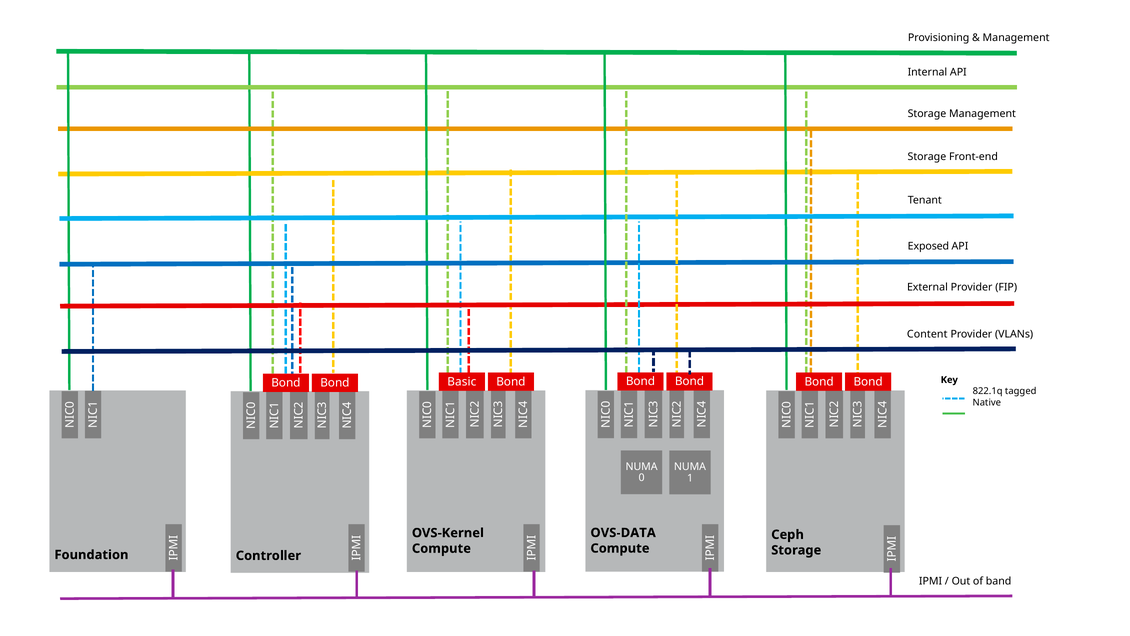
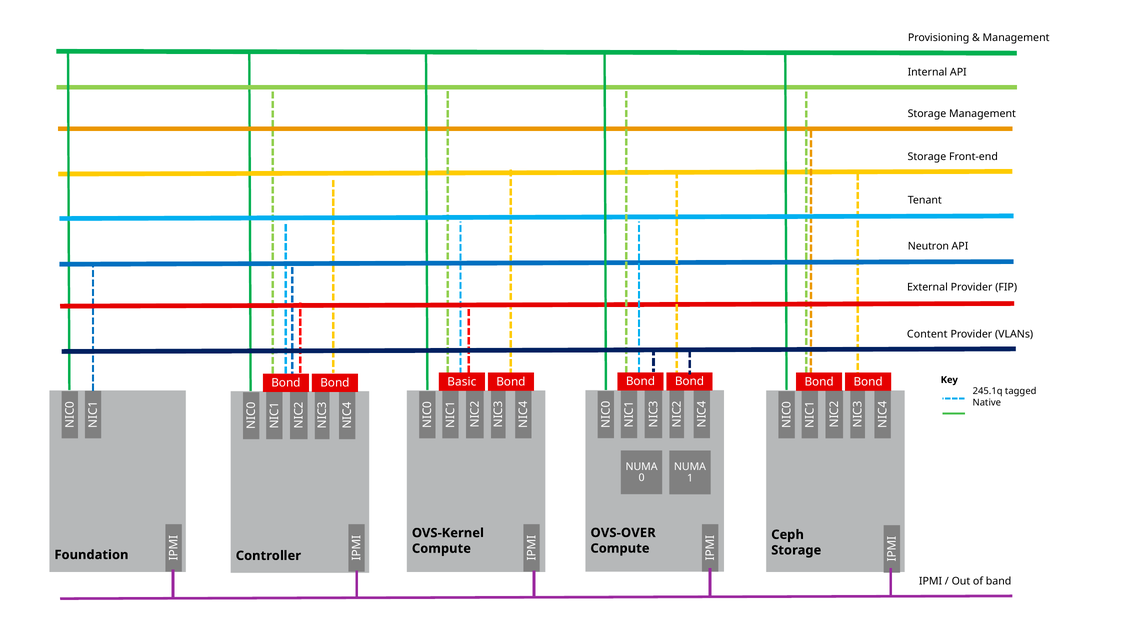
Exposed: Exposed -> Neutron
822.1q: 822.1q -> 245.1q
OVS-DATA: OVS-DATA -> OVS-OVER
